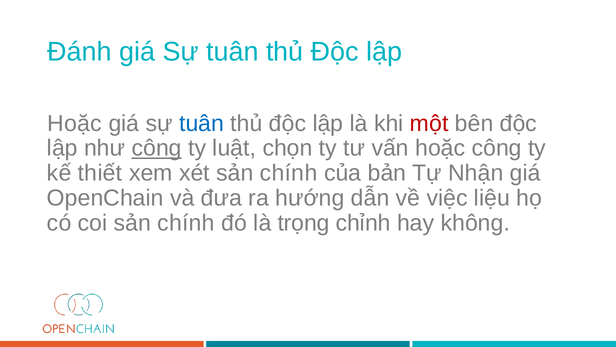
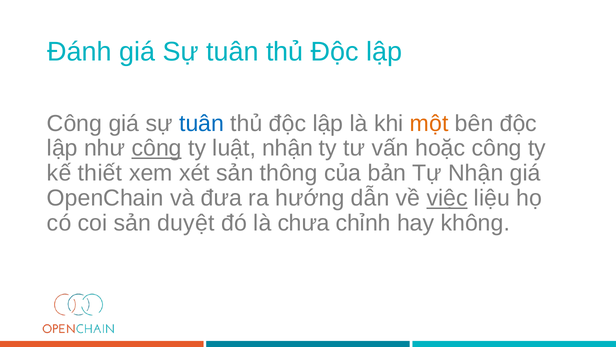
Hoặc at (74, 123): Hoặc -> Công
một colour: red -> orange
luật chọn: chọn -> nhận
xét sản chính: chính -> thông
việc underline: none -> present
coi sản chính: chính -> duyệt
trọng: trọng -> chưa
